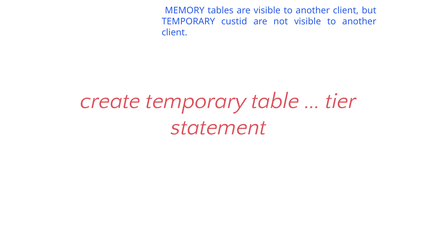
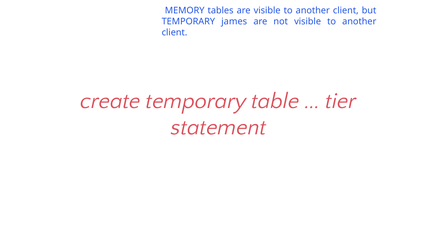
custid: custid -> james
